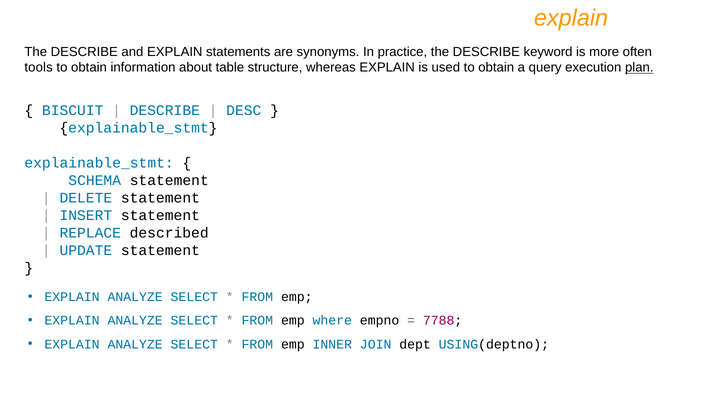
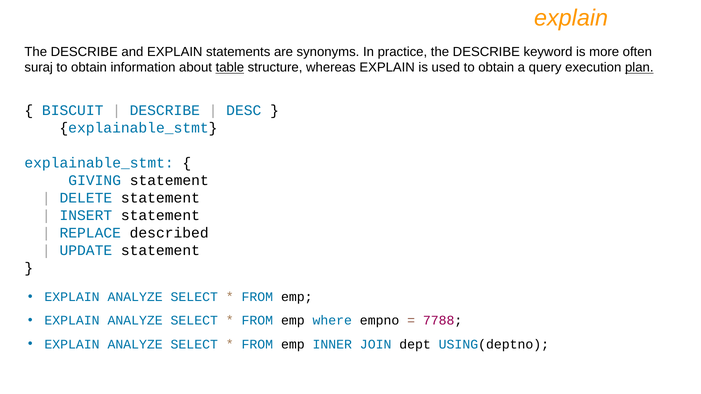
tools: tools -> suraj
table underline: none -> present
SCHEMA: SCHEMA -> GIVING
